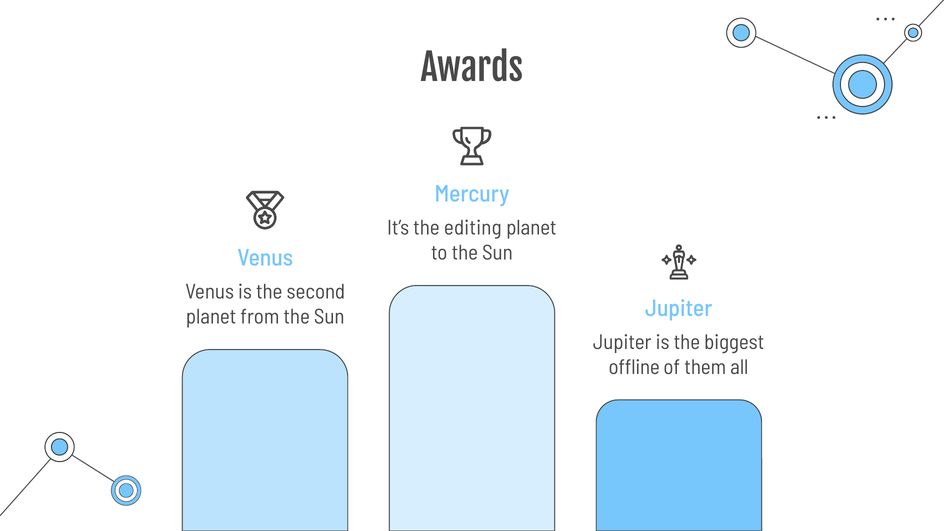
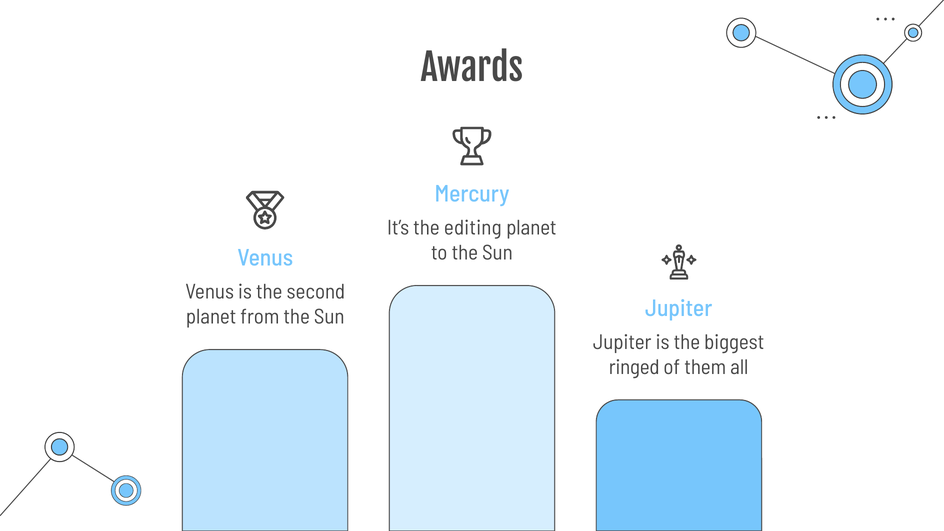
offline: offline -> ringed
